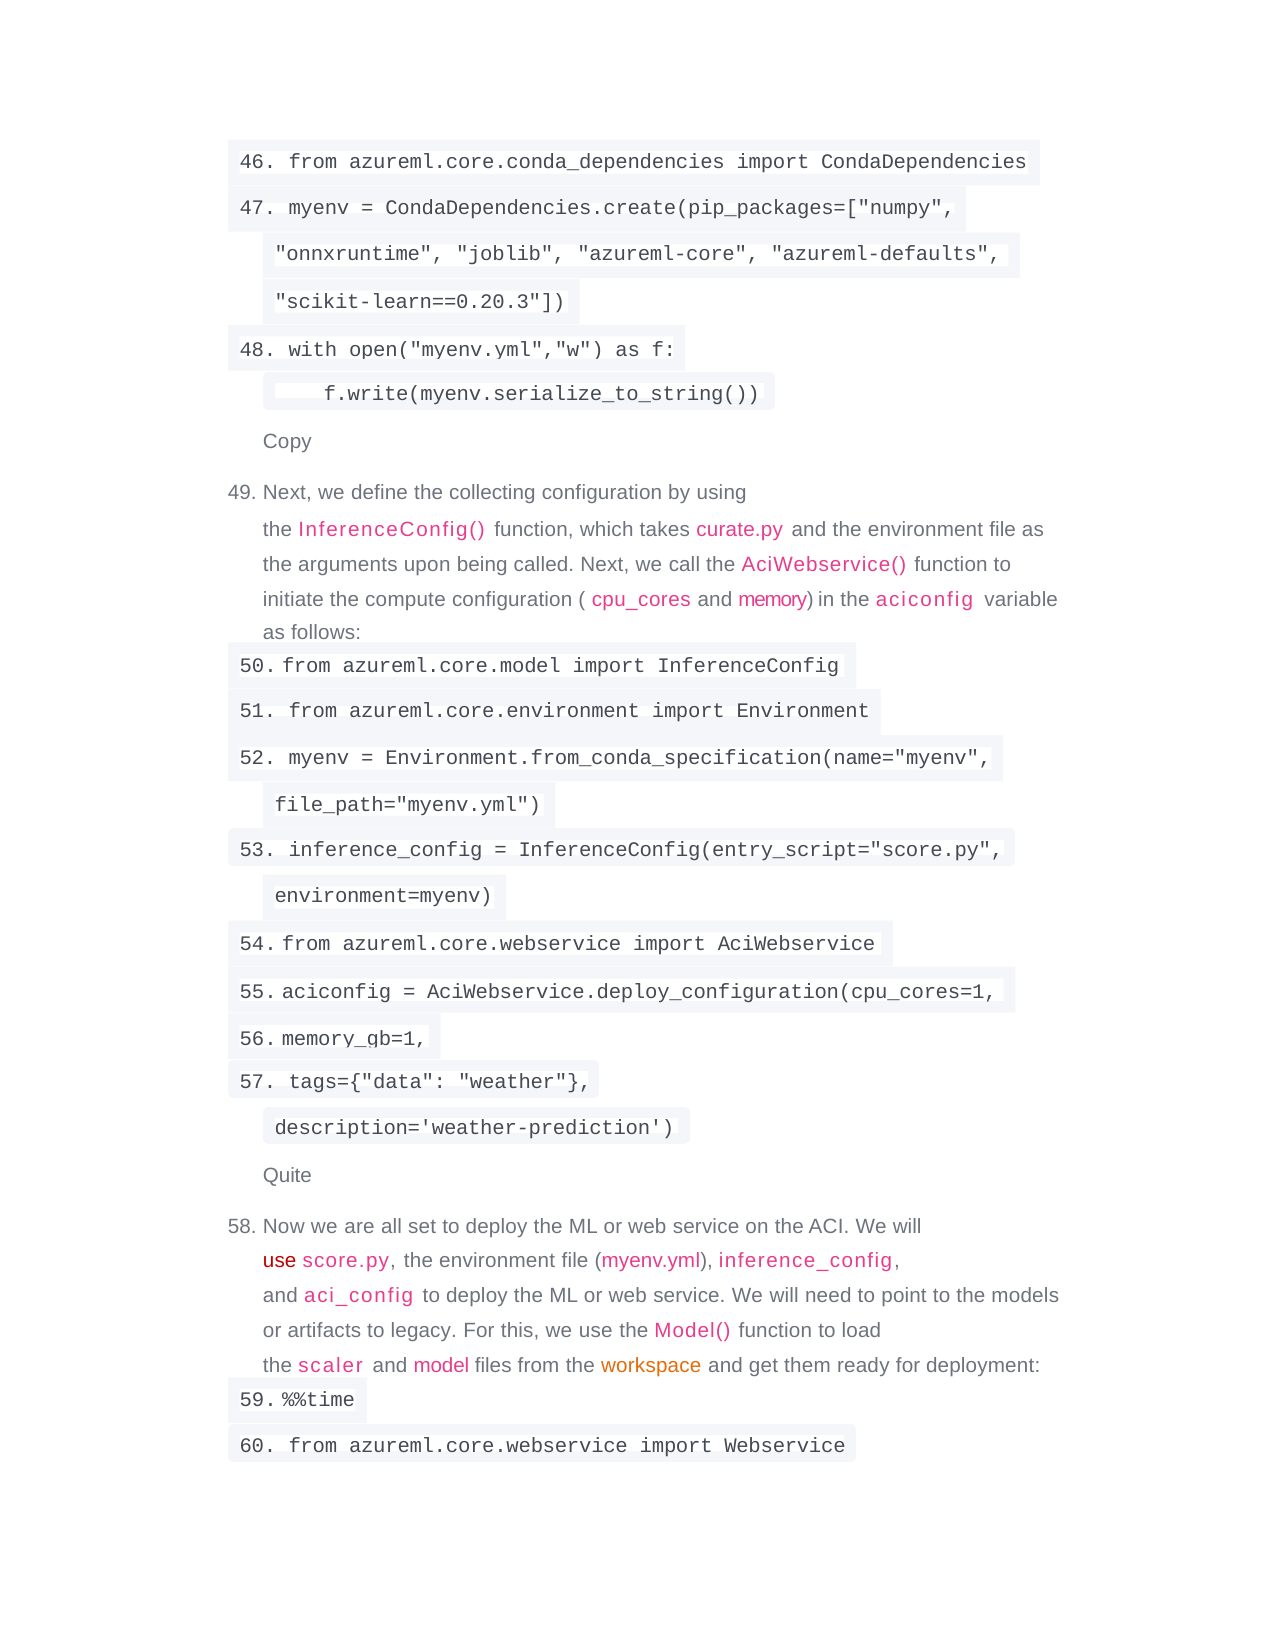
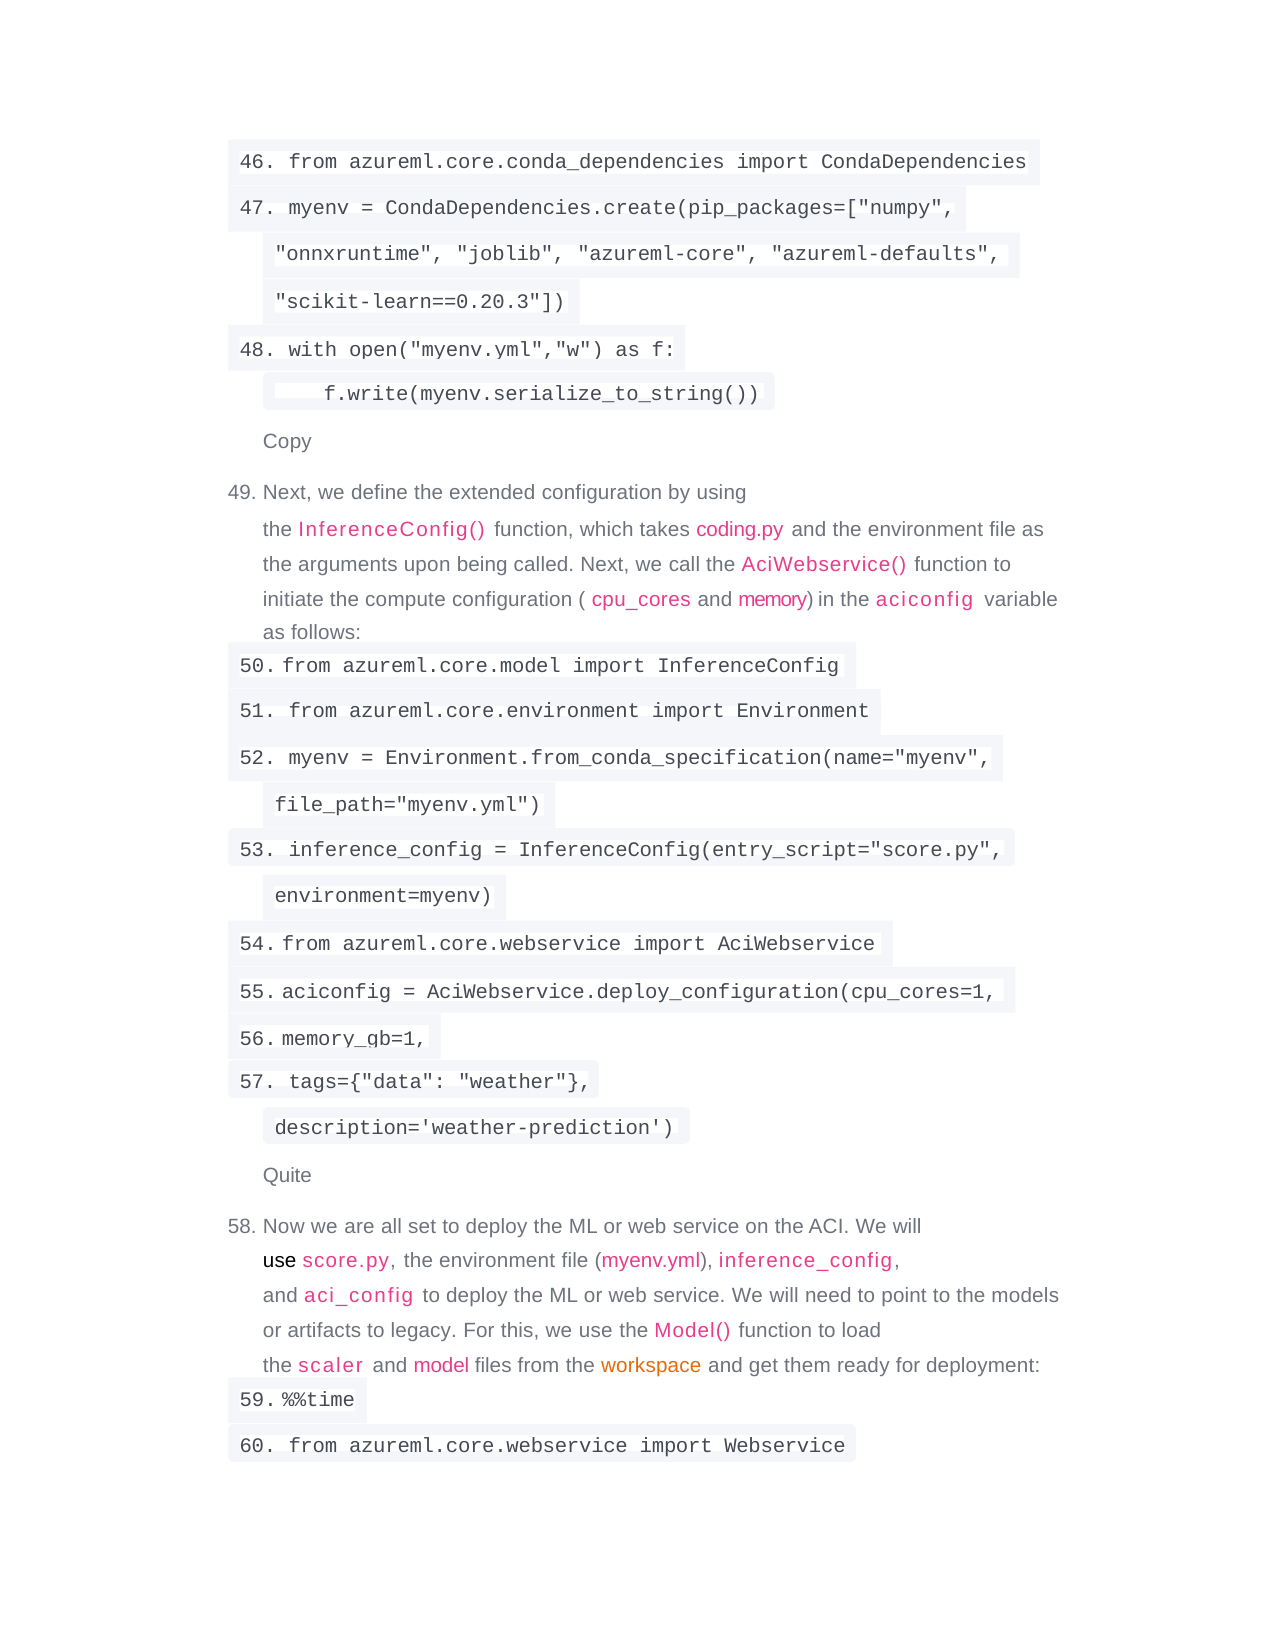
collecting: collecting -> extended
curate.py: curate.py -> coding.py
use at (280, 1261) colour: red -> black
